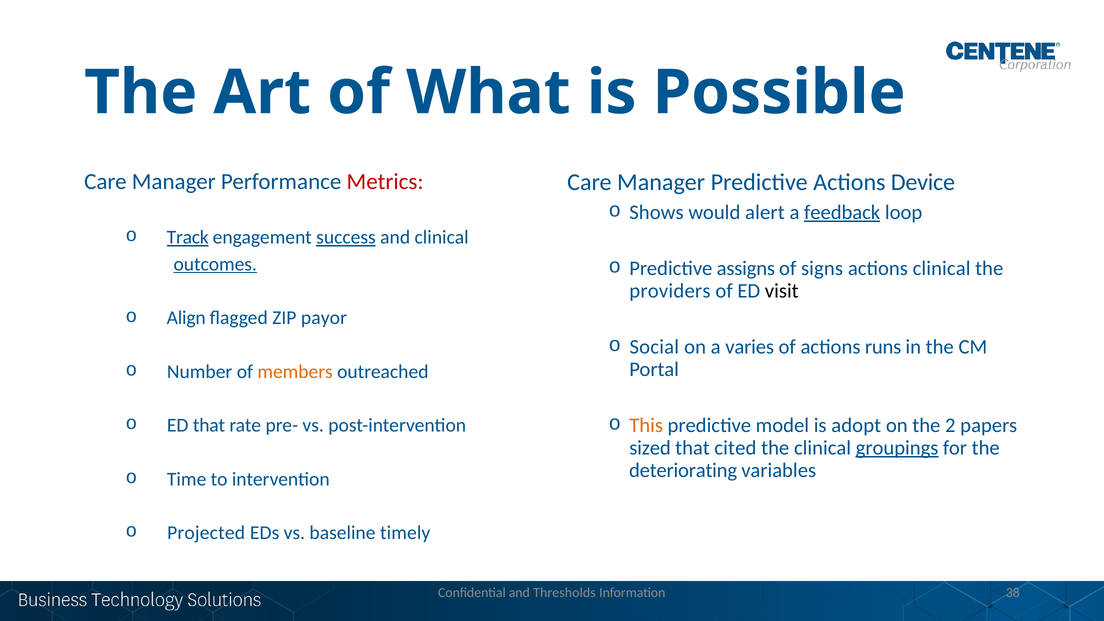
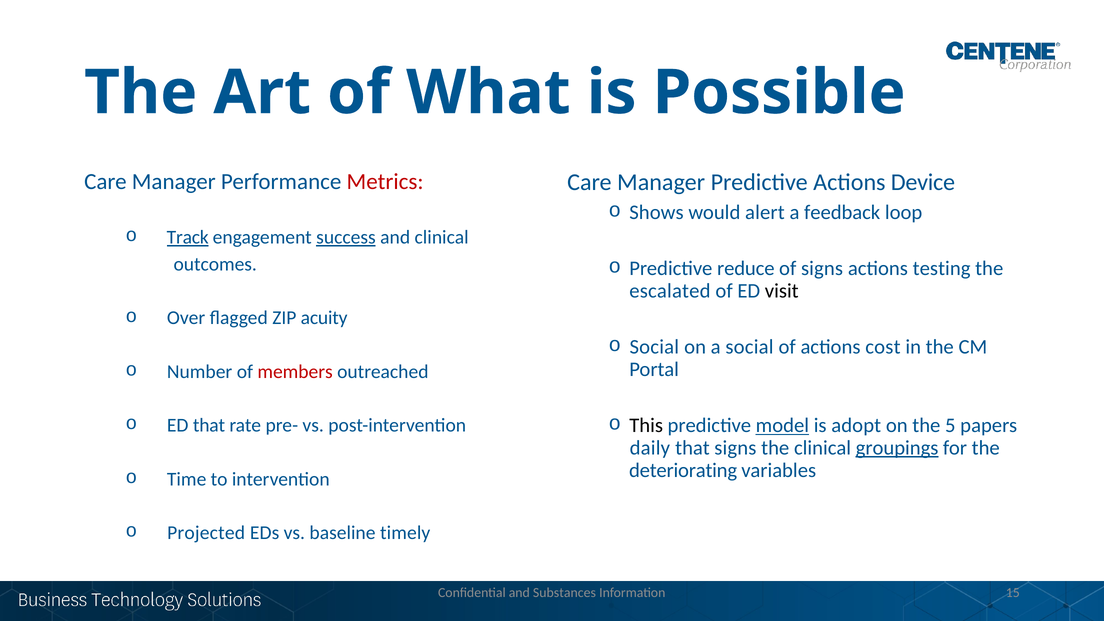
feedback underline: present -> none
outcomes underline: present -> none
assigns: assigns -> reduce
actions clinical: clinical -> testing
providers: providers -> escalated
Align: Align -> Over
payor: payor -> acuity
a varies: varies -> social
runs: runs -> cost
members colour: orange -> red
This colour: orange -> black
model underline: none -> present
2: 2 -> 5
sized: sized -> daily
that cited: cited -> signs
Thresholds: Thresholds -> Substances
38: 38 -> 15
